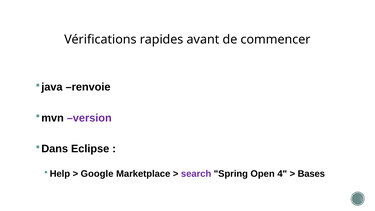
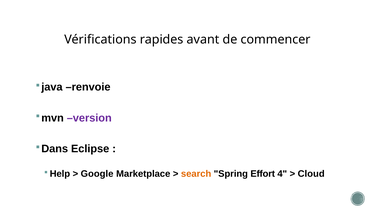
search colour: purple -> orange
Open: Open -> Effort
Bases: Bases -> Cloud
